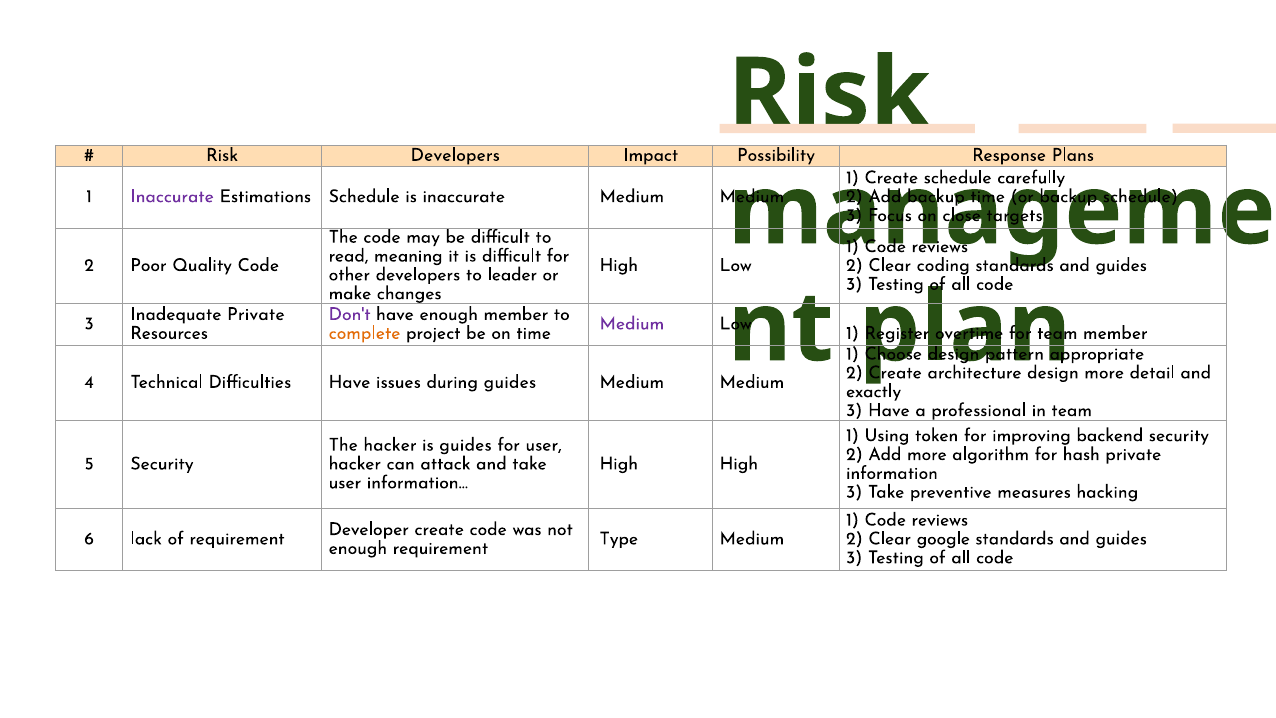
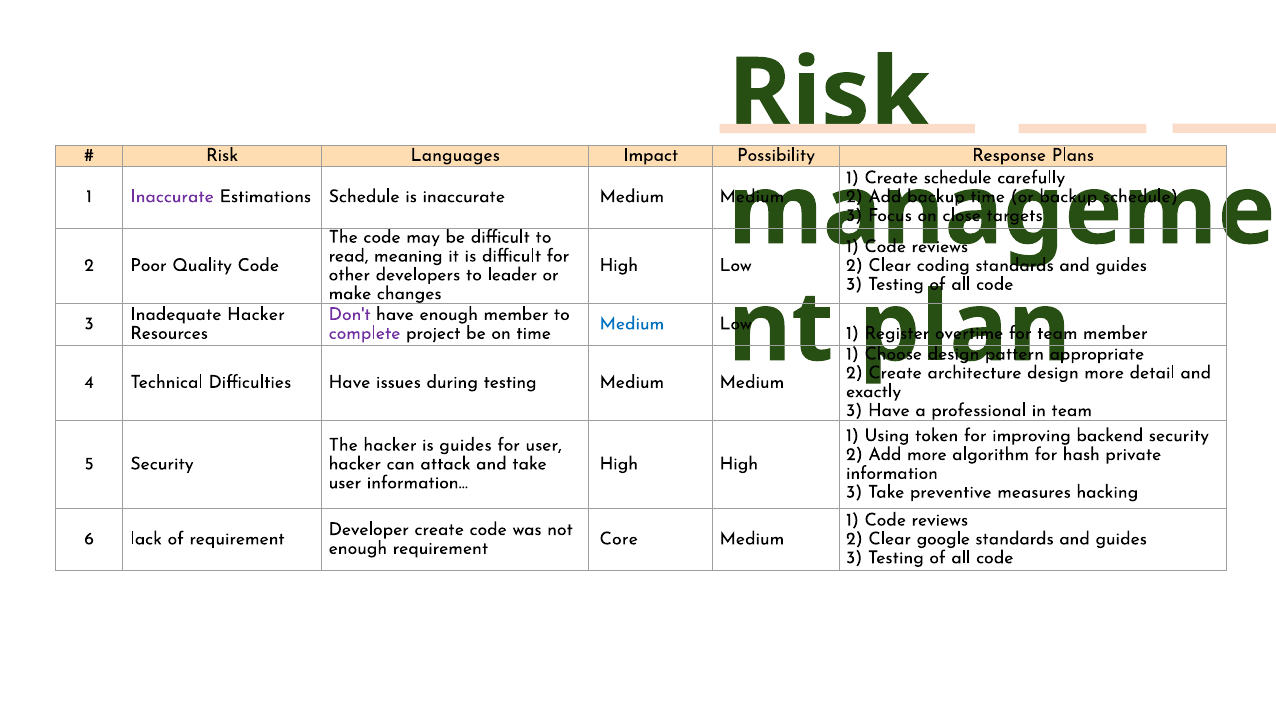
Risk Developers: Developers -> Languages
Inadequate Private: Private -> Hacker
Medium at (632, 323) colour: purple -> blue
complete colour: orange -> purple
during guides: guides -> testing
Type: Type -> Core
